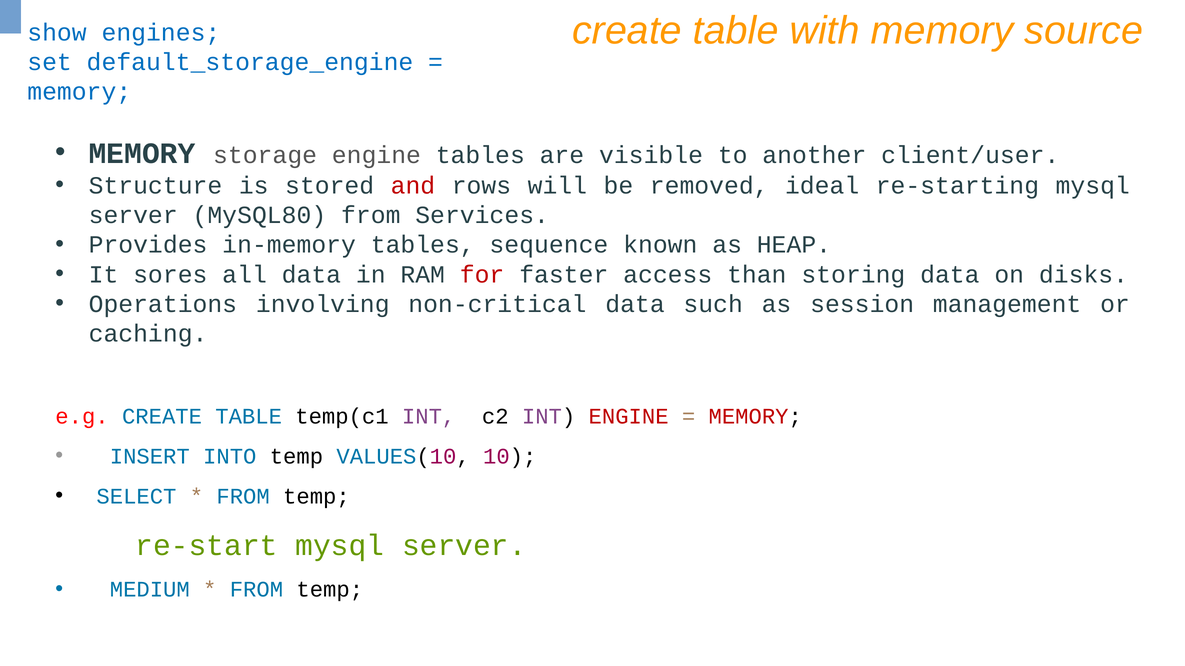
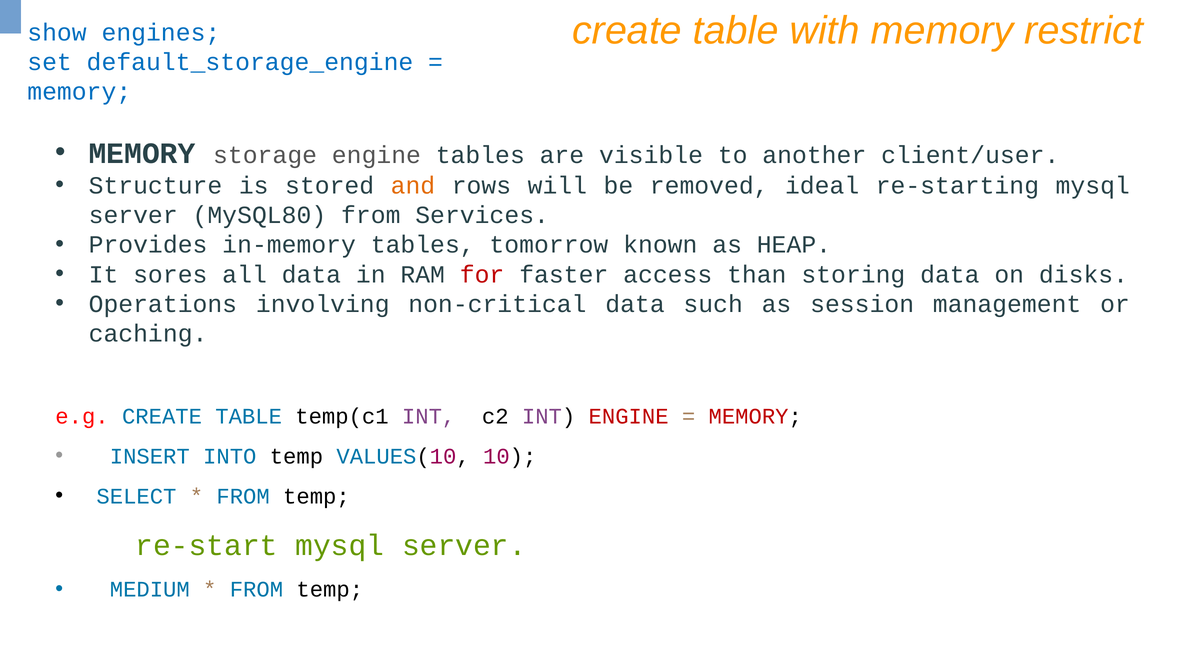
source: source -> restrict
and colour: red -> orange
sequence: sequence -> tomorrow
